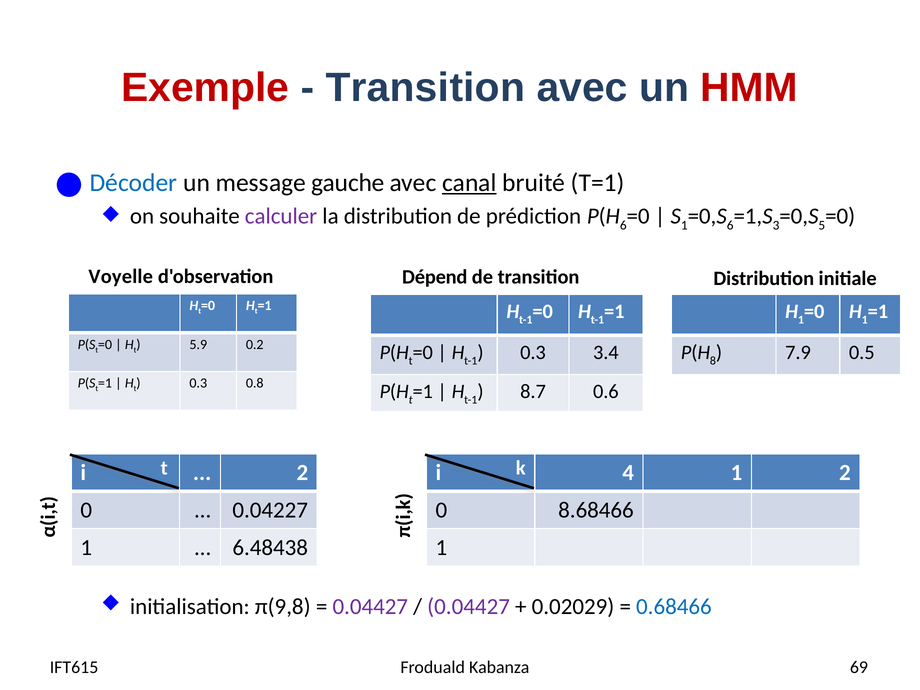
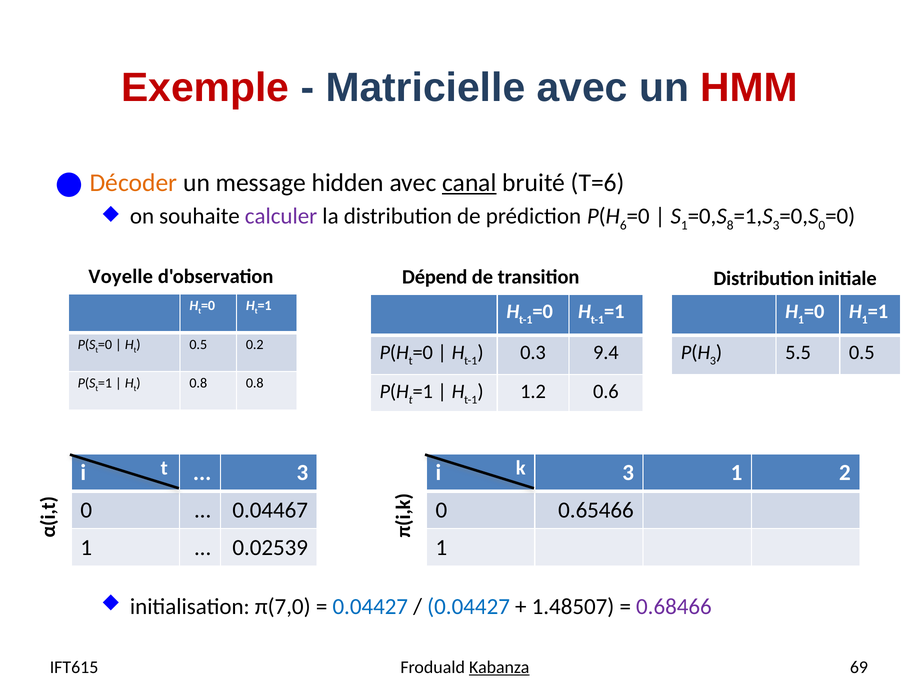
Transition at (425, 88): Transition -> Matricielle
Décoder colour: blue -> orange
gauche: gauche -> hidden
T=1: T=1 -> T=6
6 at (730, 225): 6 -> 8
5 at (822, 225): 5 -> 0
5.9 at (198, 345): 5.9 -> 0.5
3.4: 3.4 -> 9.4
8 at (713, 361): 8 -> 3
7.9: 7.9 -> 5.5
0.3 at (198, 383): 0.3 -> 0.8
8.7: 8.7 -> 1.2
2 at (302, 473): 2 -> 3
4 at (628, 473): 4 -> 3
0.04227: 0.04227 -> 0.04467
8.68466: 8.68466 -> 0.65466
6.48438: 6.48438 -> 0.02539
π(9,8: π(9,8 -> π(7,0
0.04427 at (370, 606) colour: purple -> blue
0.04427 at (469, 606) colour: purple -> blue
0.02029: 0.02029 -> 1.48507
0.68466 colour: blue -> purple
Kabanza underline: none -> present
